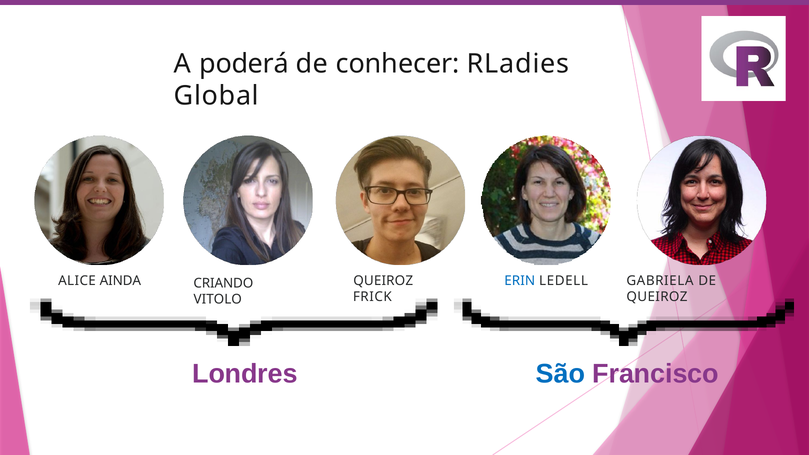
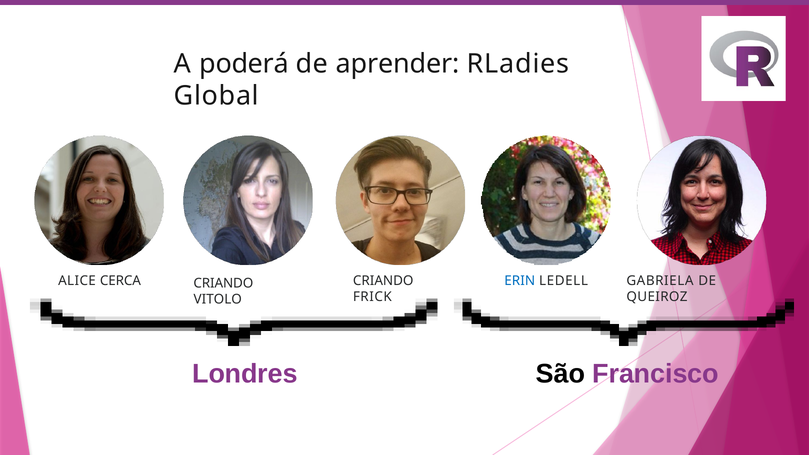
conhecer: conhecer -> aprender
AINDA: AINDA -> CERCA
QUEIROZ at (383, 281): QUEIROZ -> CRIANDO
São colour: blue -> black
